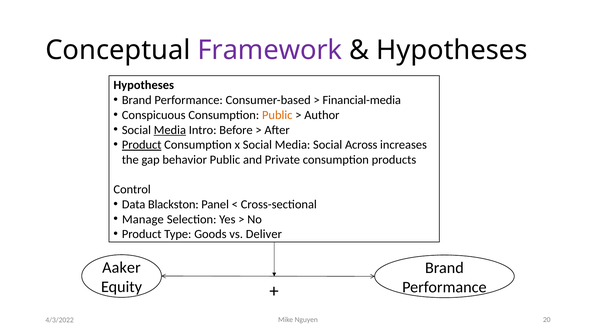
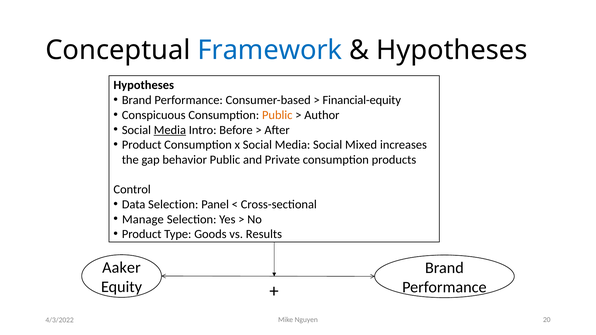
Framework colour: purple -> blue
Financial-media: Financial-media -> Financial-equity
Product at (142, 145) underline: present -> none
Across: Across -> Mixed
Data Blackston: Blackston -> Selection
Deliver: Deliver -> Results
